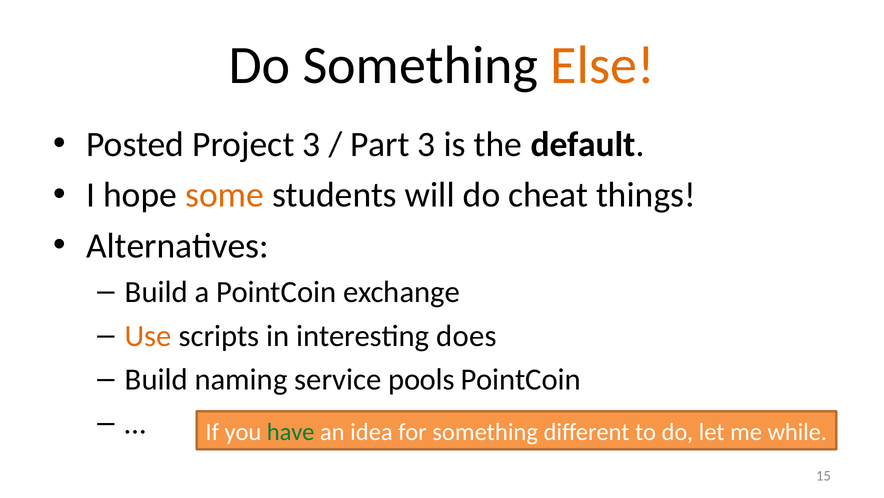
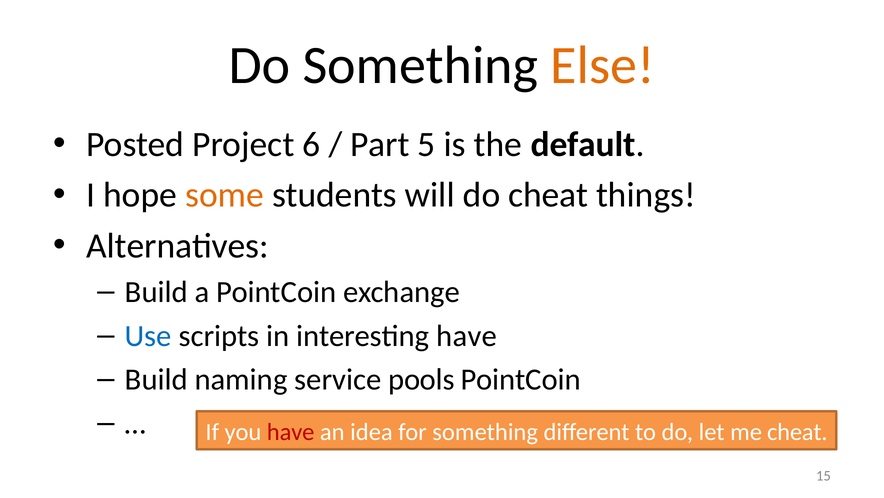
Project 3: 3 -> 6
Part 3: 3 -> 5
Use colour: orange -> blue
interesting does: does -> have
have at (291, 431) colour: green -> red
me while: while -> cheat
